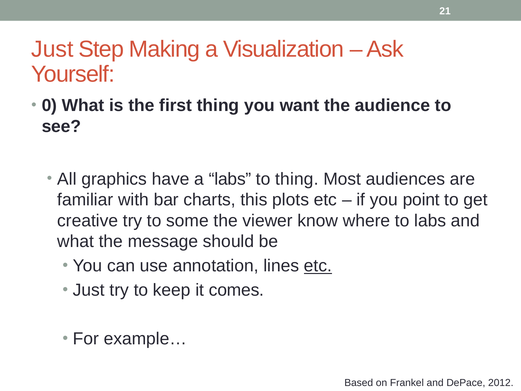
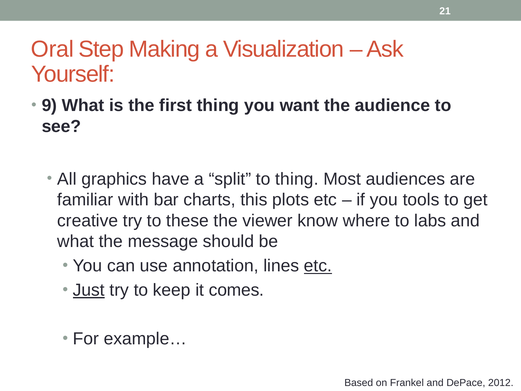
Just at (52, 49): Just -> Oral
0: 0 -> 9
a labs: labs -> split
point: point -> tools
some: some -> these
Just at (89, 290) underline: none -> present
